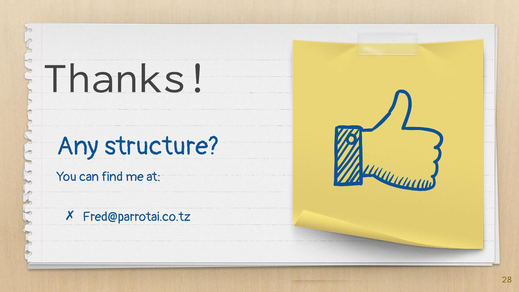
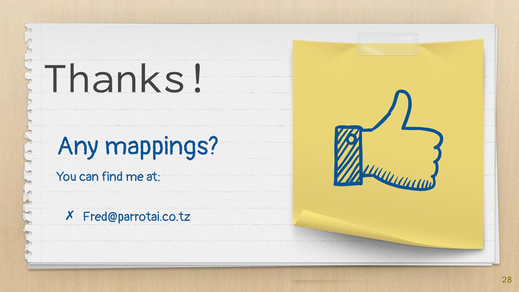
structure: structure -> mappings
